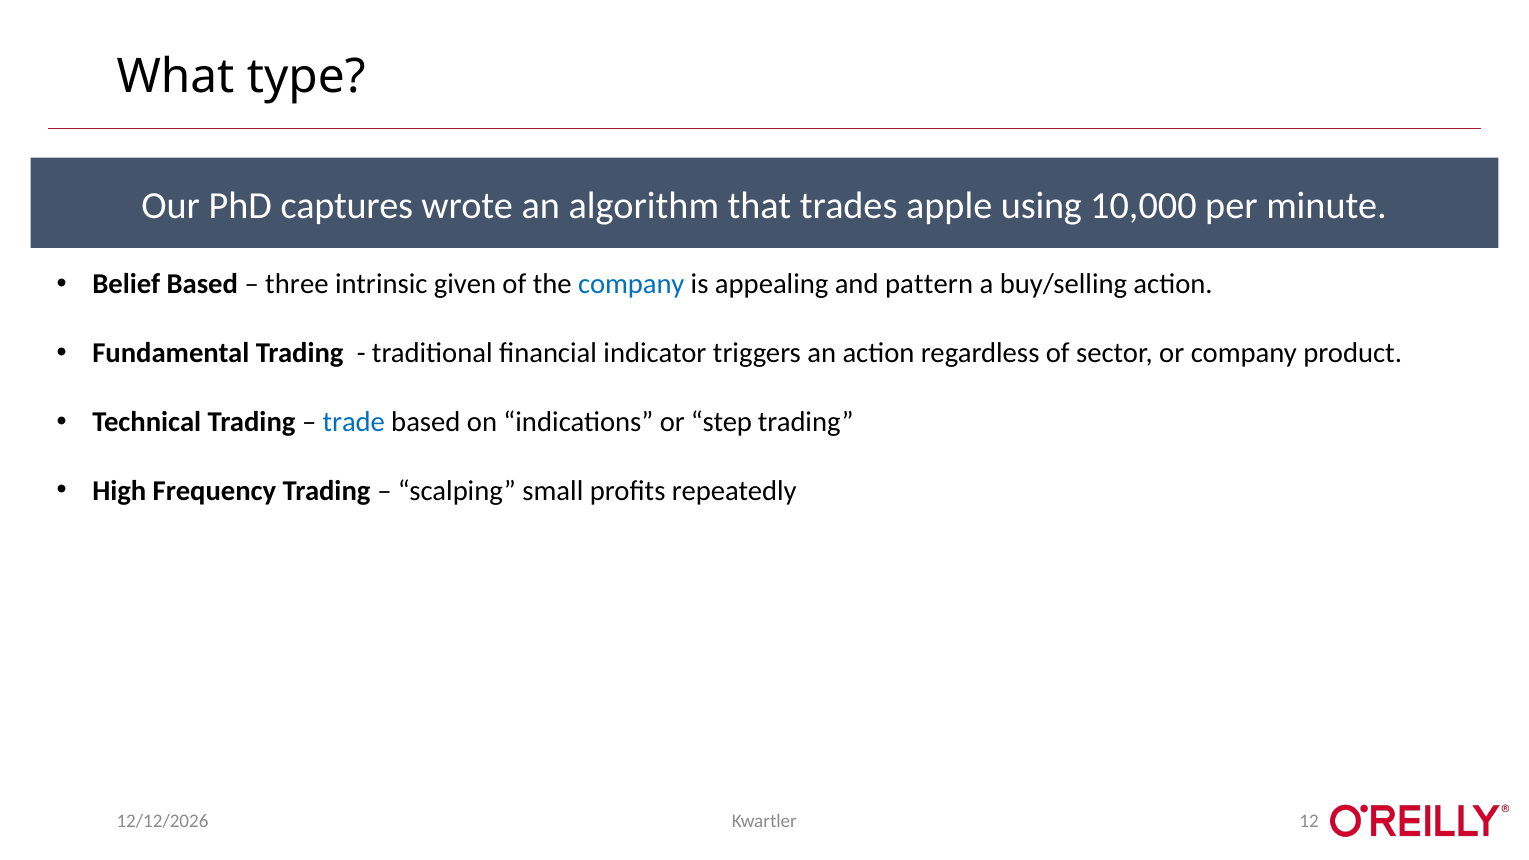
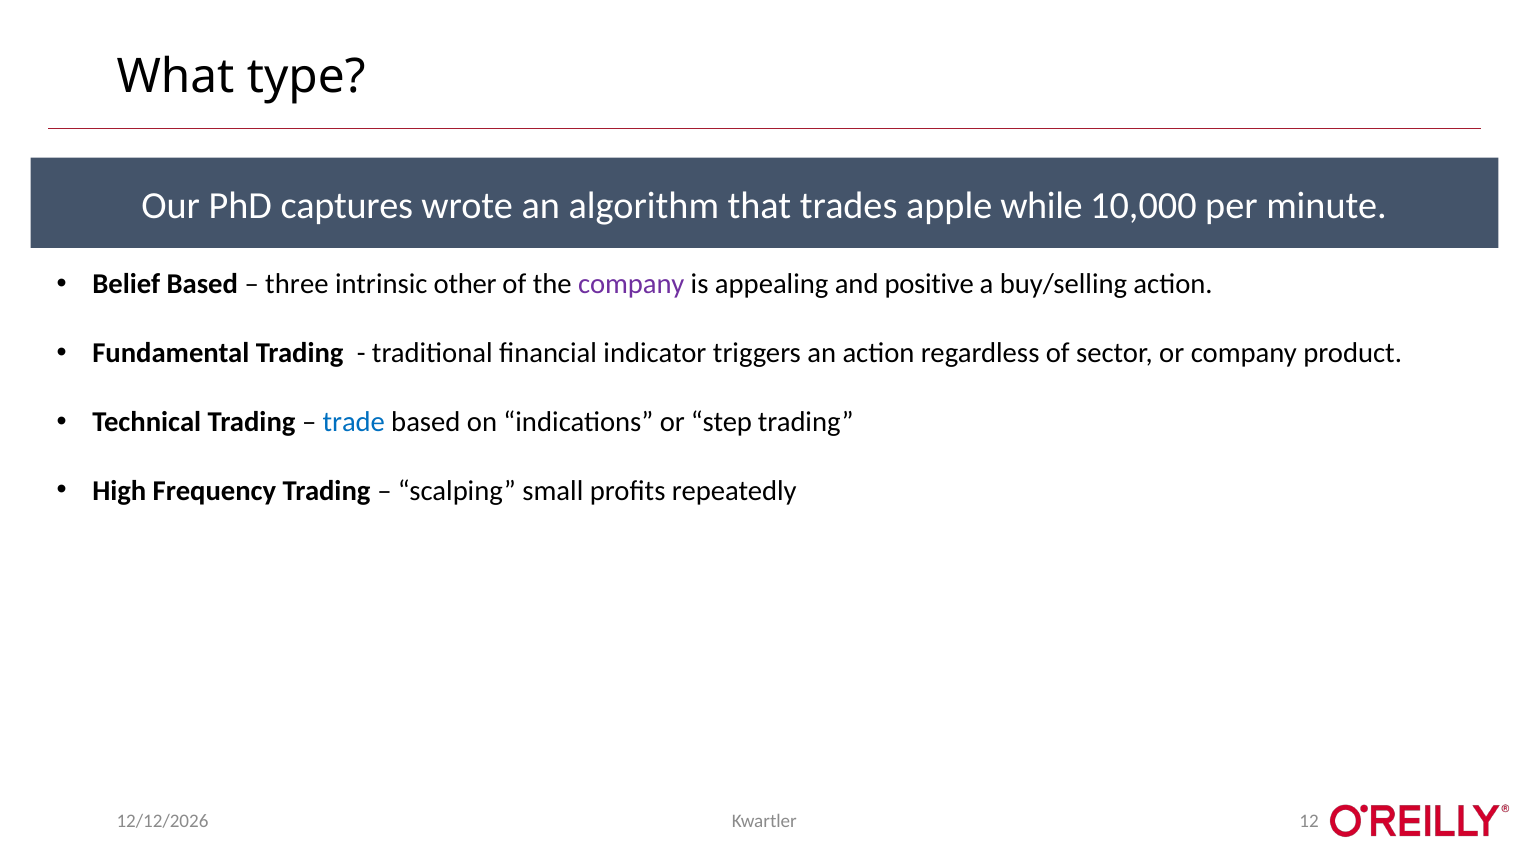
using: using -> while
given: given -> other
company at (631, 284) colour: blue -> purple
pattern: pattern -> positive
